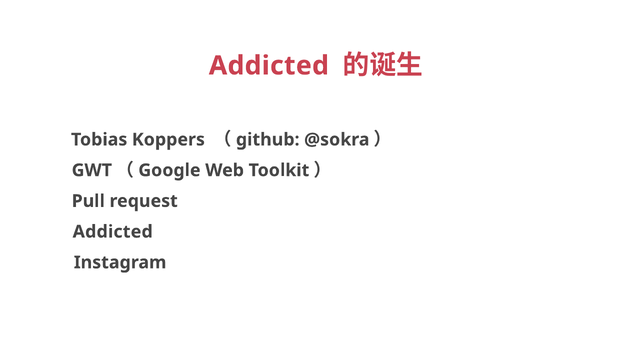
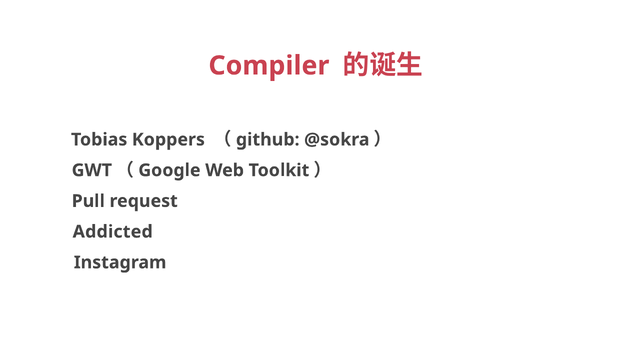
Addicted at (269, 66): Addicted -> Compiler
